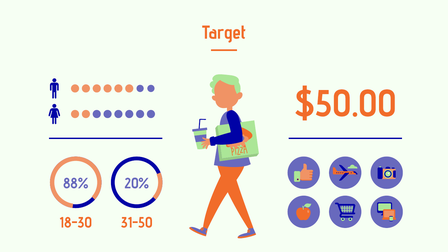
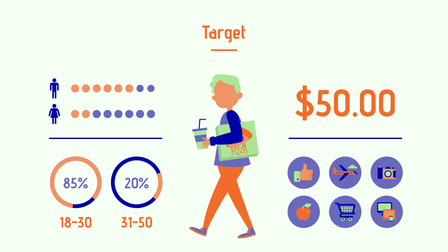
88%: 88% -> 85%
